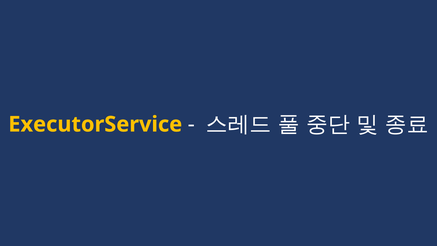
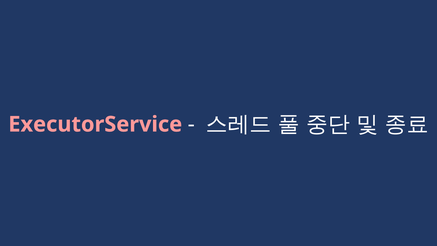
ExecutorService colour: yellow -> pink
